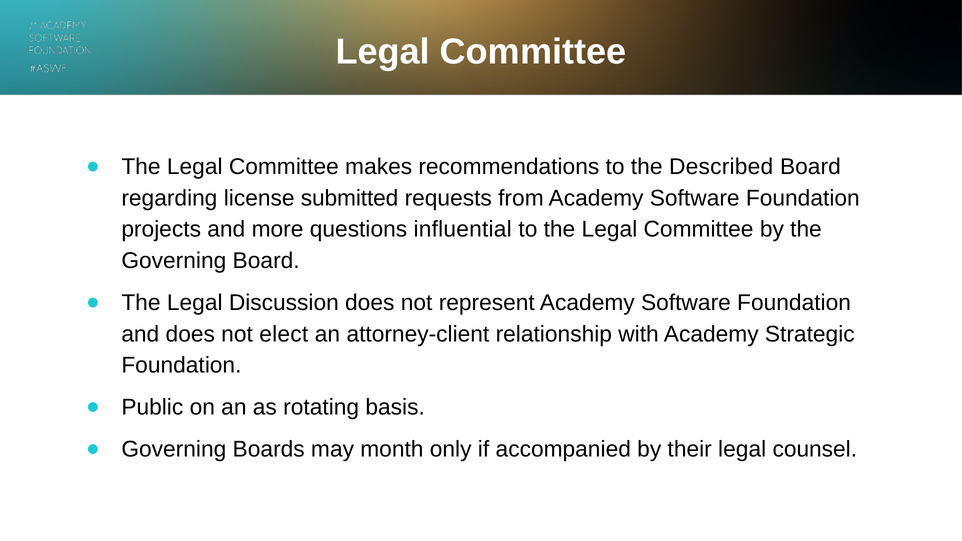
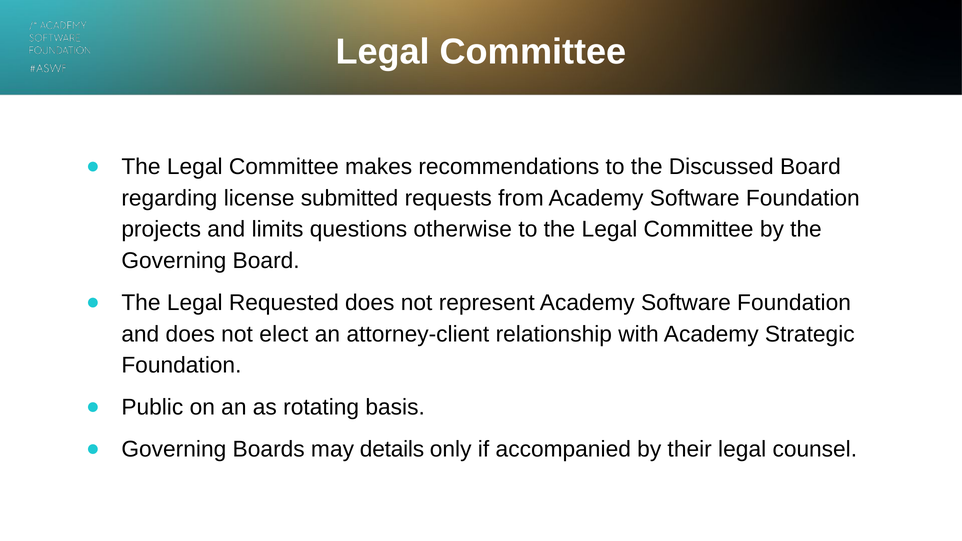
Described: Described -> Discussed
more: more -> limits
influential: influential -> otherwise
Discussion: Discussion -> Requested
month: month -> details
